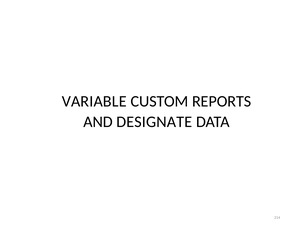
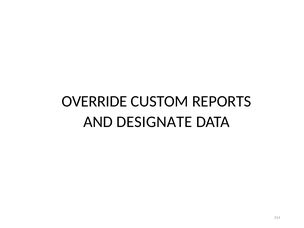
VARIABLE: VARIABLE -> OVERRIDE
